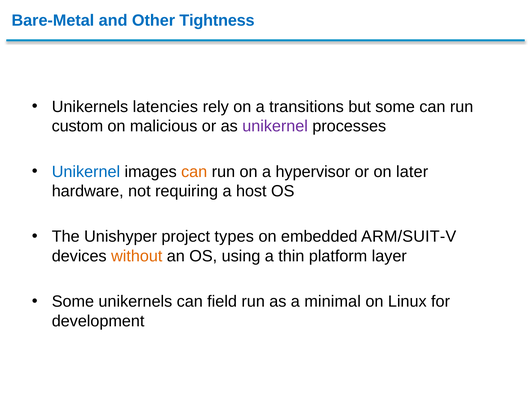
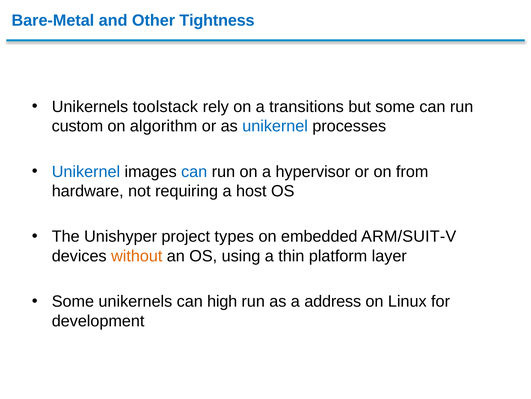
latencies: latencies -> toolstack
malicious: malicious -> algorithm
unikernel at (275, 126) colour: purple -> blue
can at (194, 171) colour: orange -> blue
later: later -> from
field: field -> high
minimal: minimal -> address
